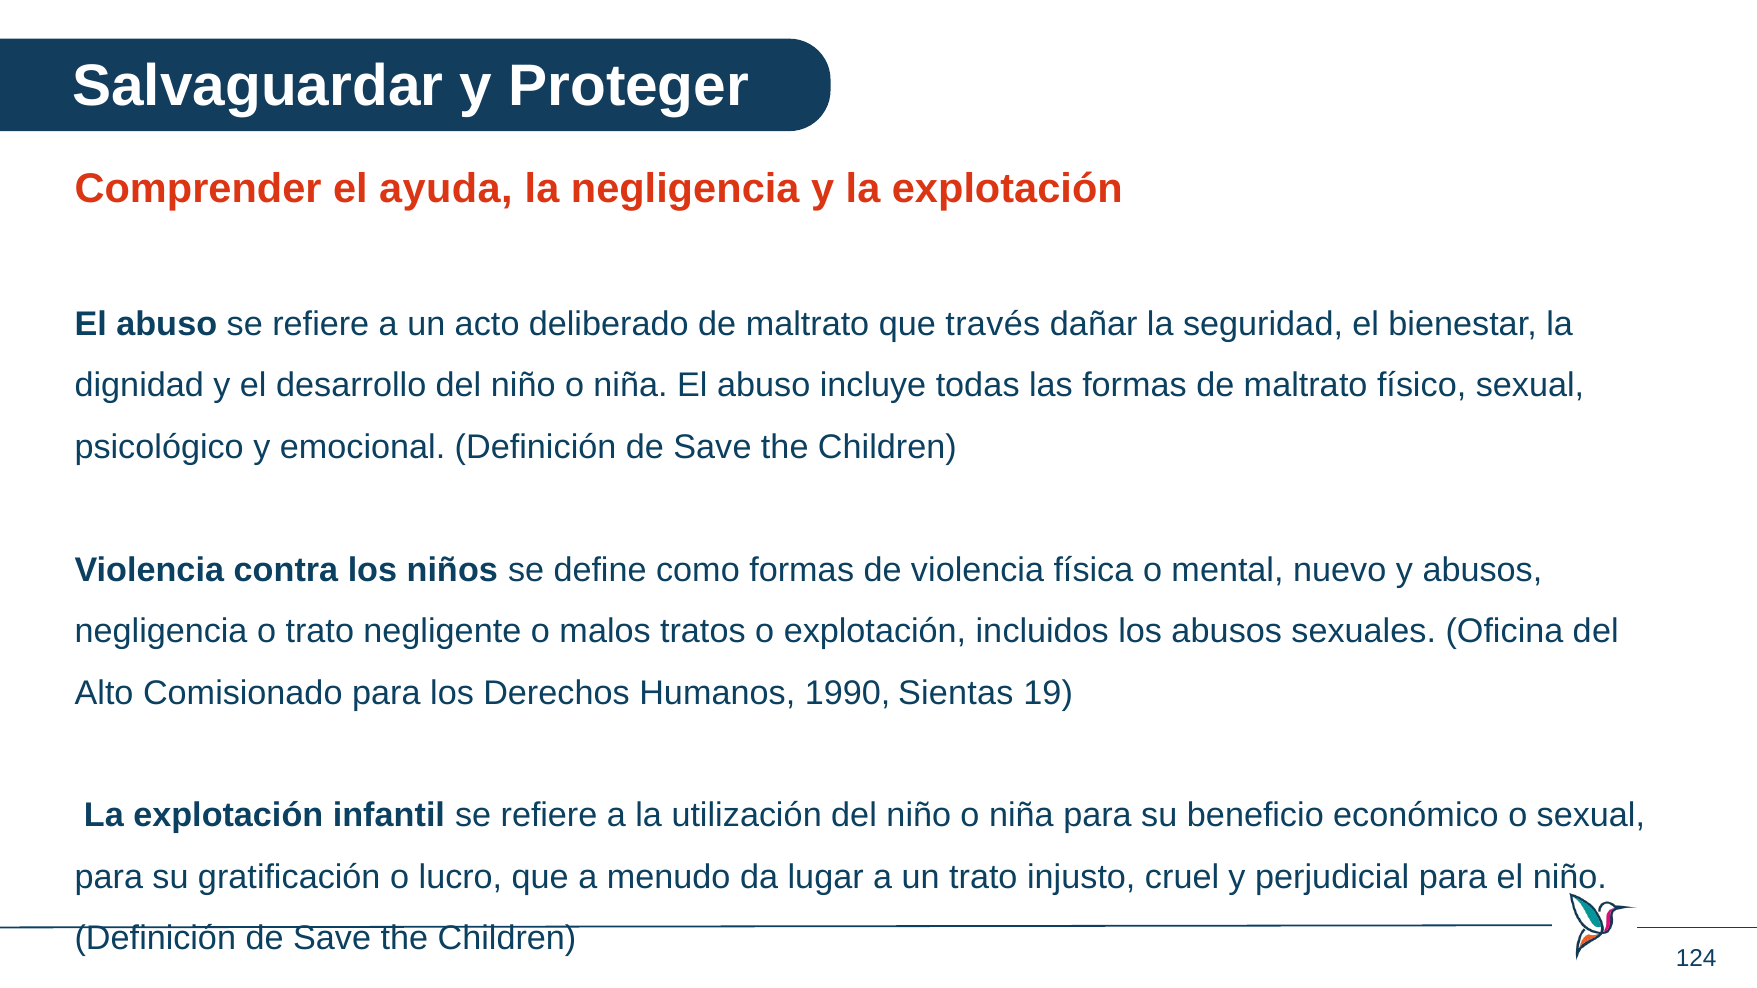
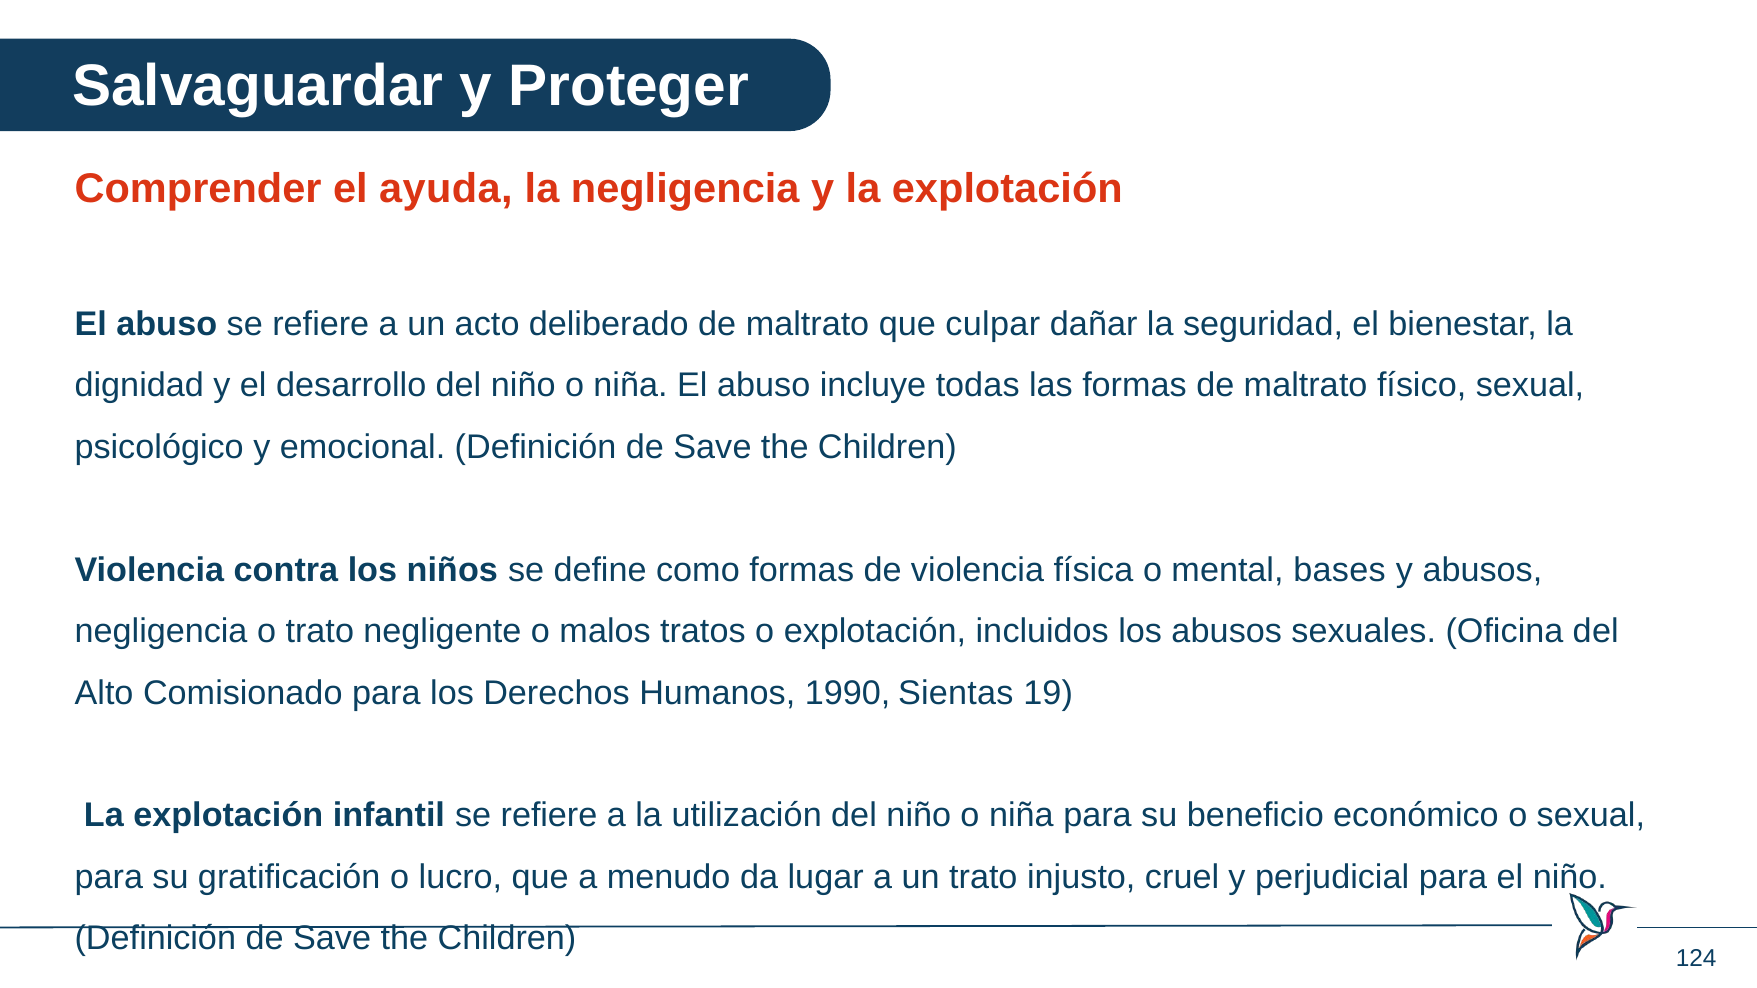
través: través -> culpar
nuevo: nuevo -> bases
